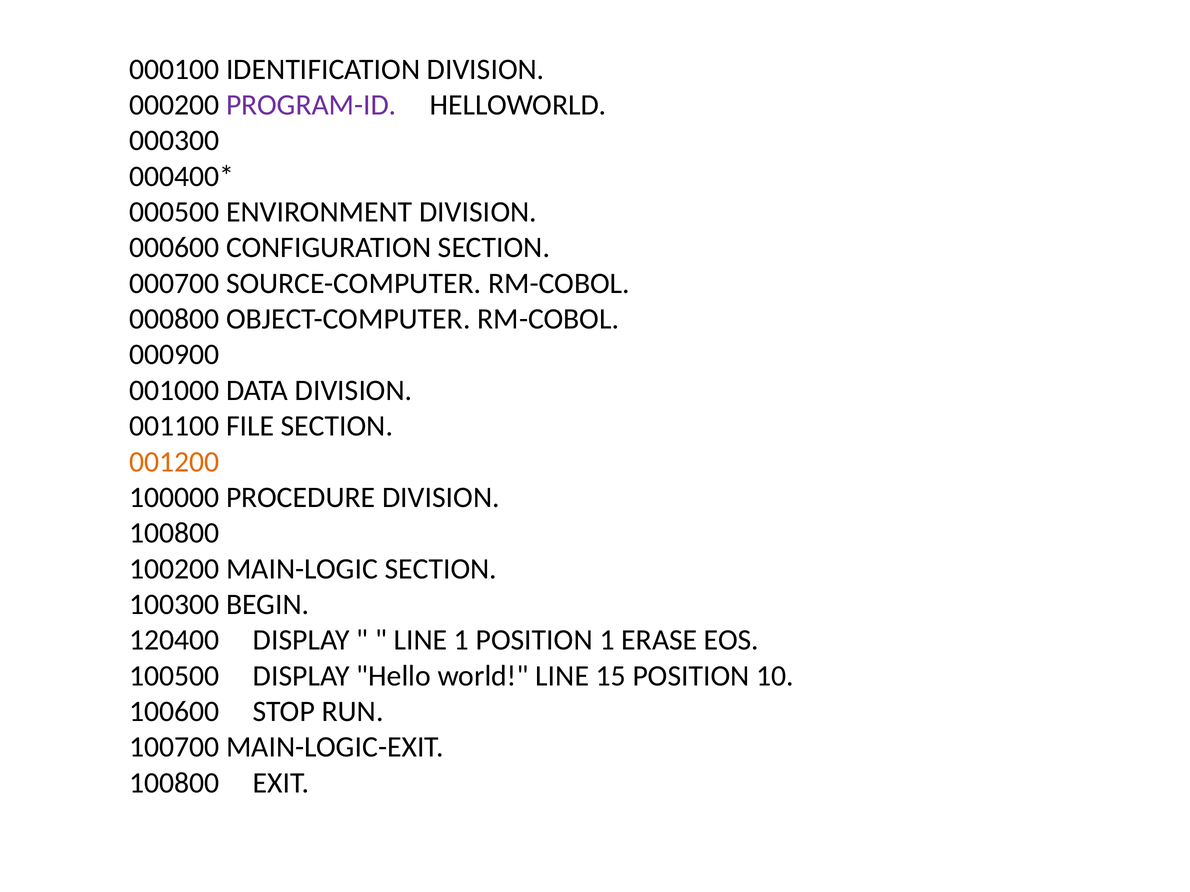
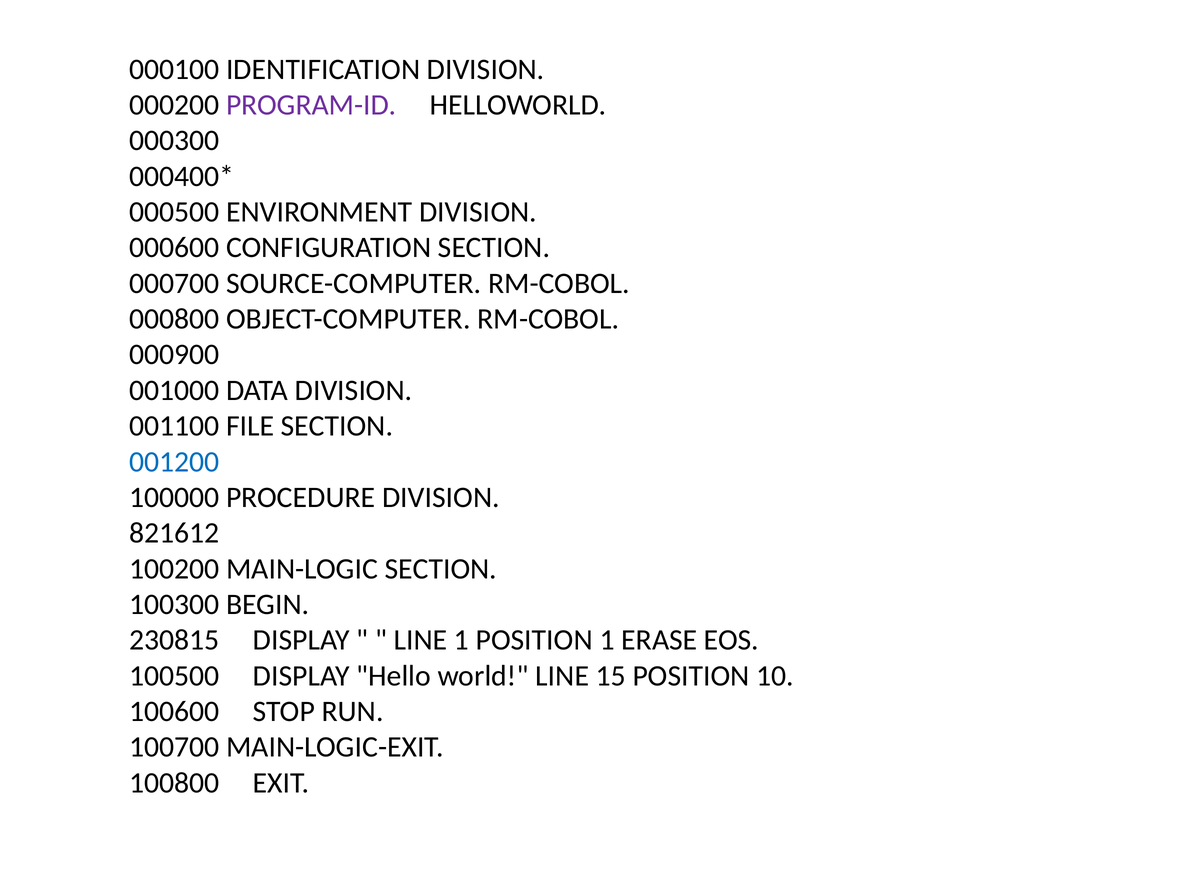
001200 colour: orange -> blue
100800 at (174, 533): 100800 -> 821612
120400: 120400 -> 230815
